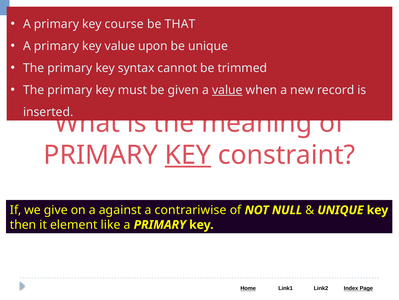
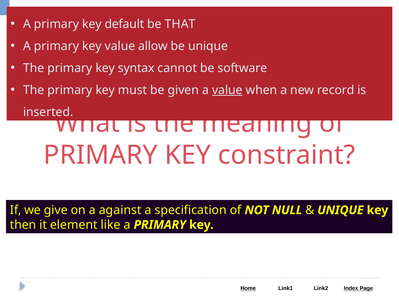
course: course -> default
upon: upon -> allow
trimmed: trimmed -> software
KEY at (188, 155) underline: present -> none
contrariwise: contrariwise -> specification
